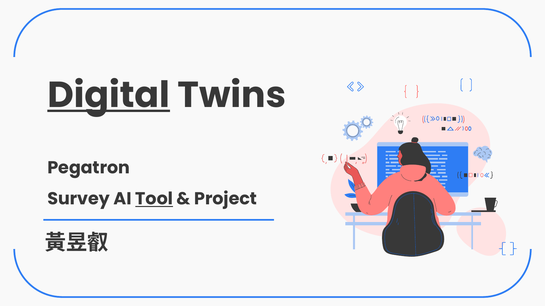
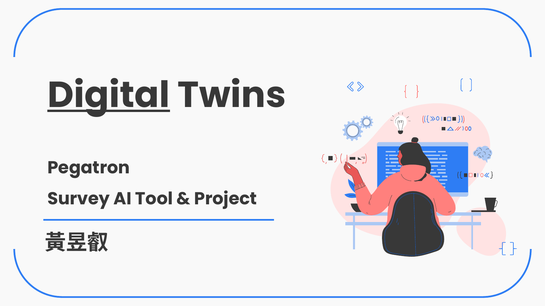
Tool underline: present -> none
